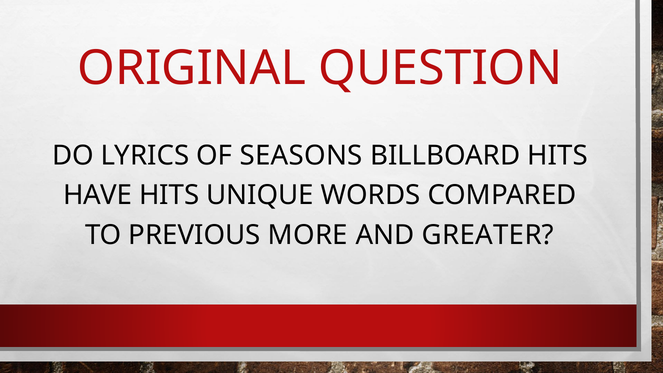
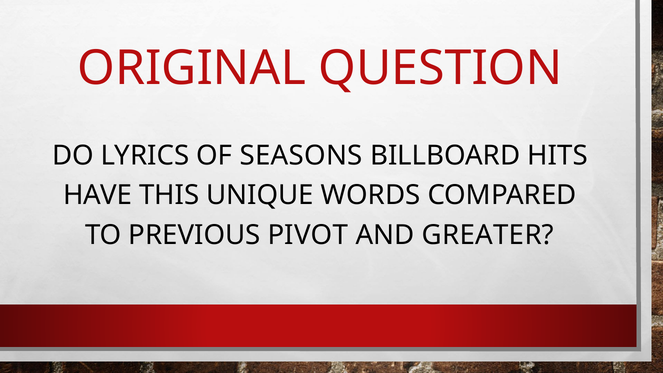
HAVE HITS: HITS -> THIS
MORE: MORE -> PIVOT
